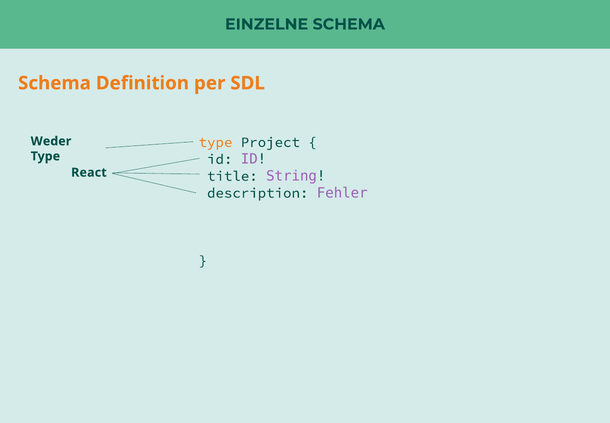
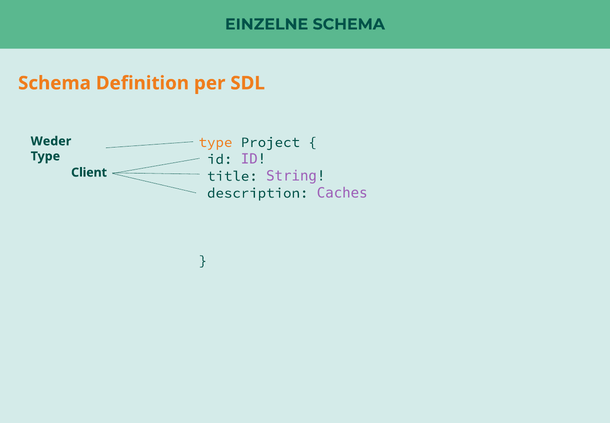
React: React -> Client
Fehler: Fehler -> Caches
